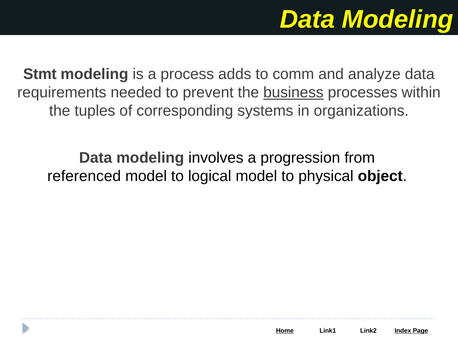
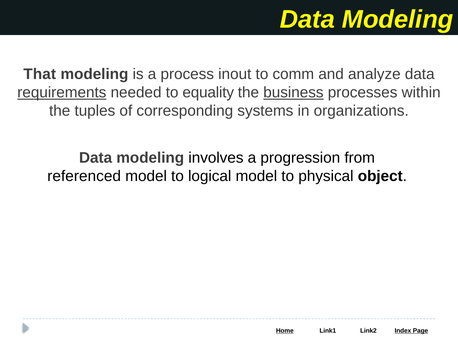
Stmt: Stmt -> That
adds: adds -> inout
requirements underline: none -> present
prevent: prevent -> equality
